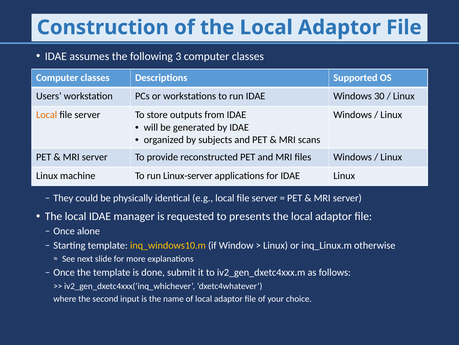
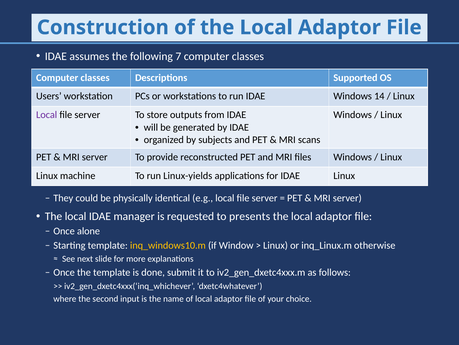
3: 3 -> 7
30: 30 -> 14
Local at (47, 115) colour: orange -> purple
Linux-server: Linux-server -> Linux-yields
